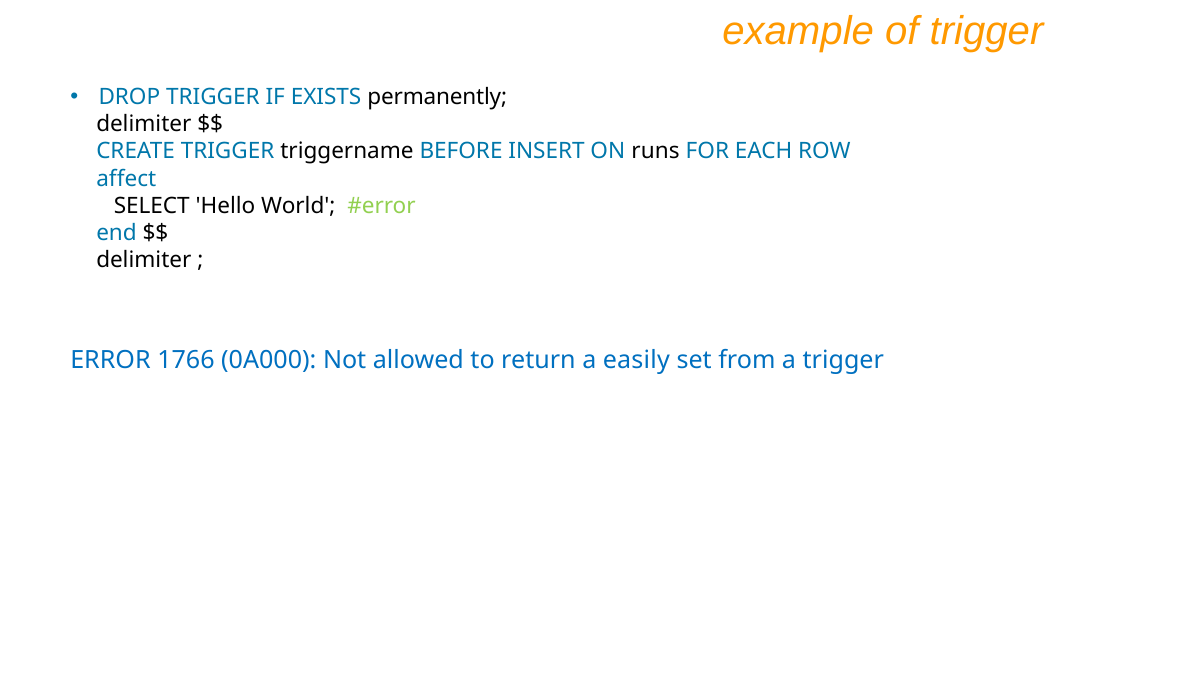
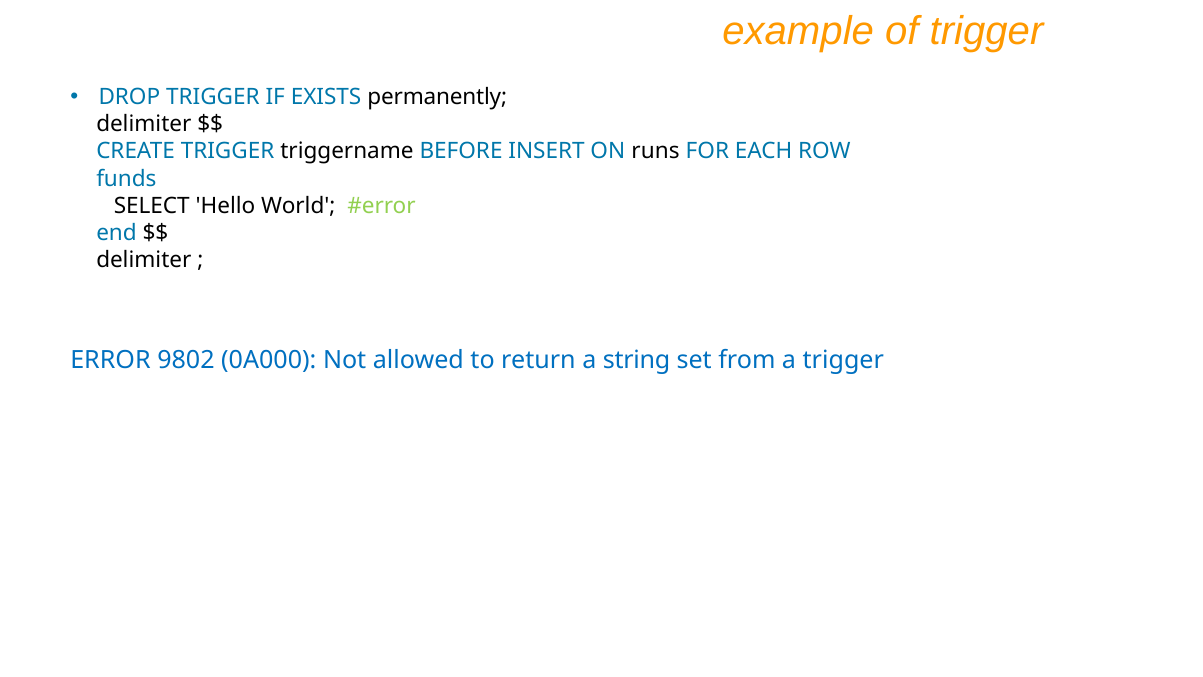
affect: affect -> funds
1766: 1766 -> 9802
easily: easily -> string
